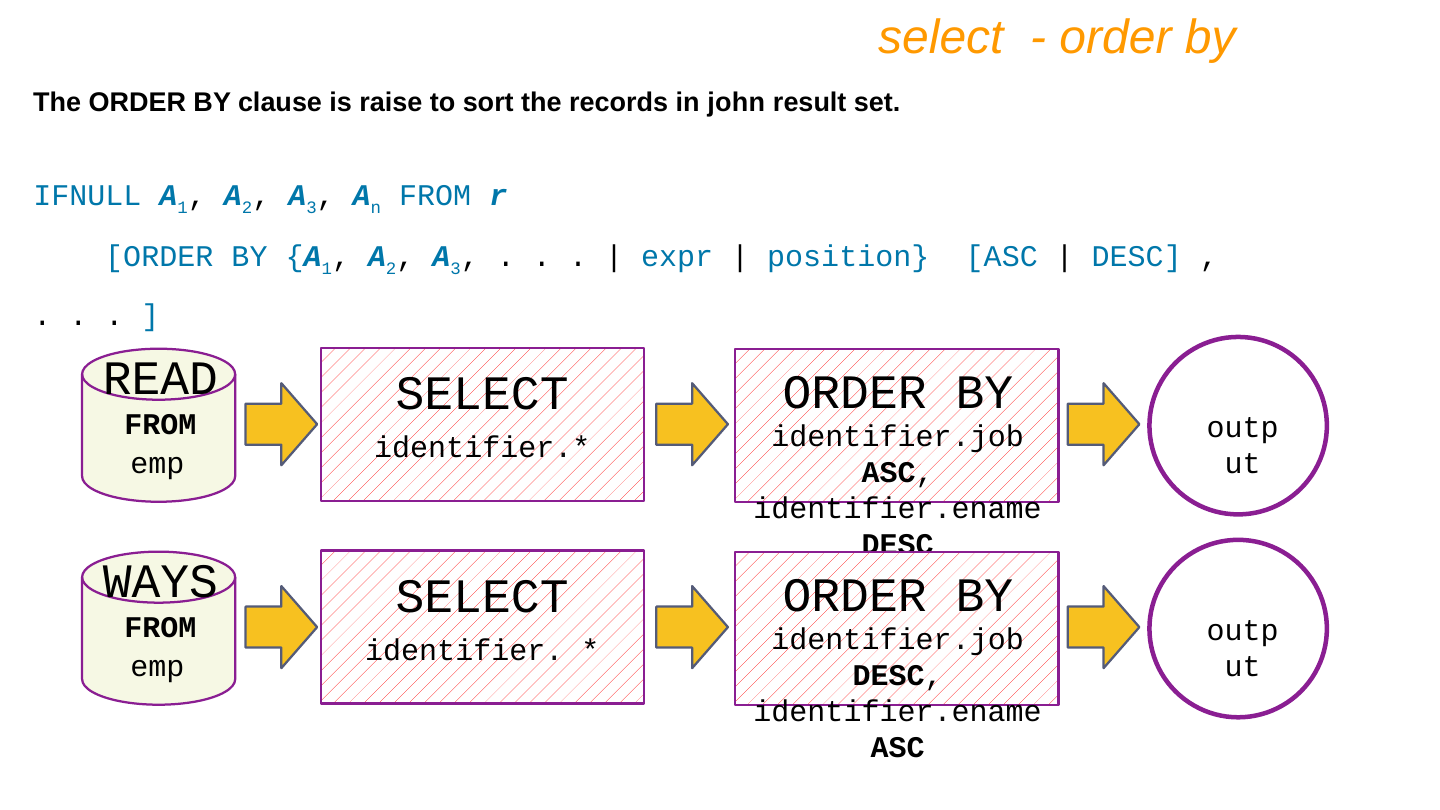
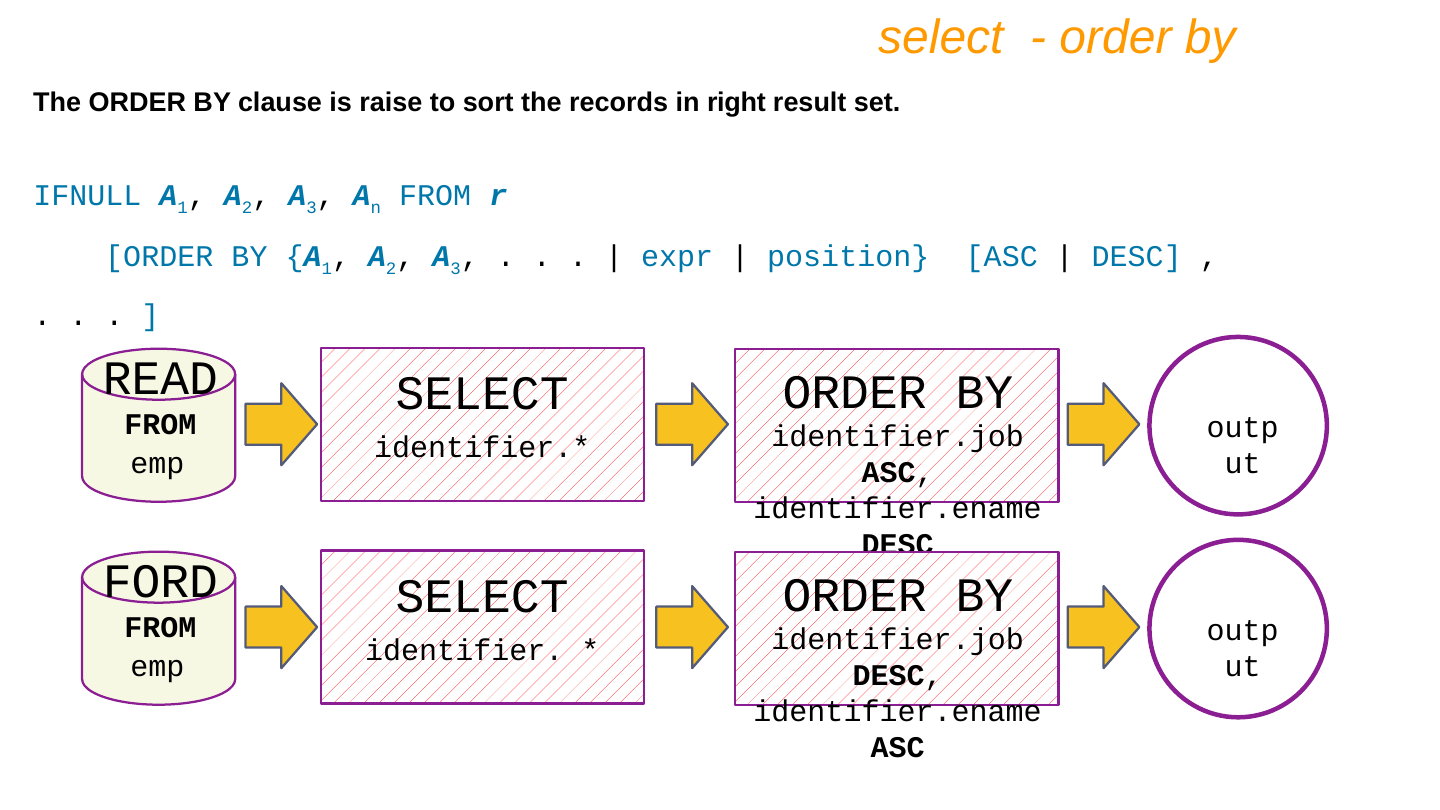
john: john -> right
WAYS: WAYS -> FORD
